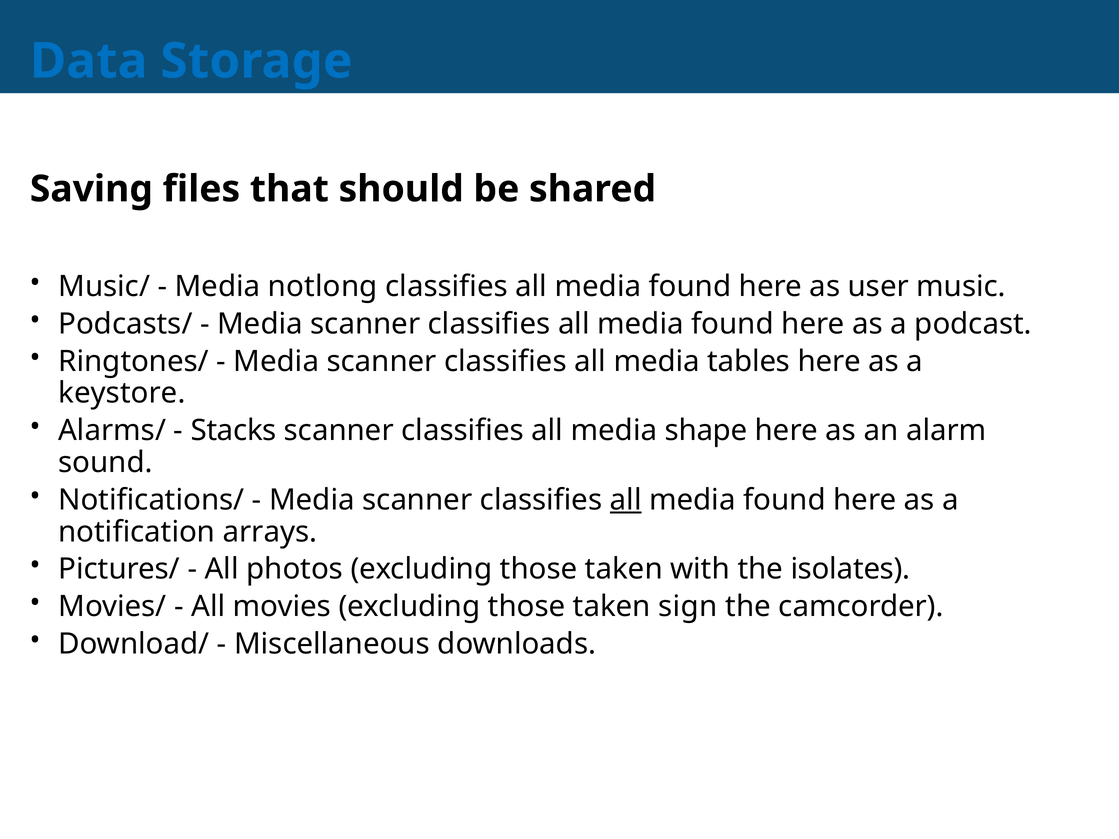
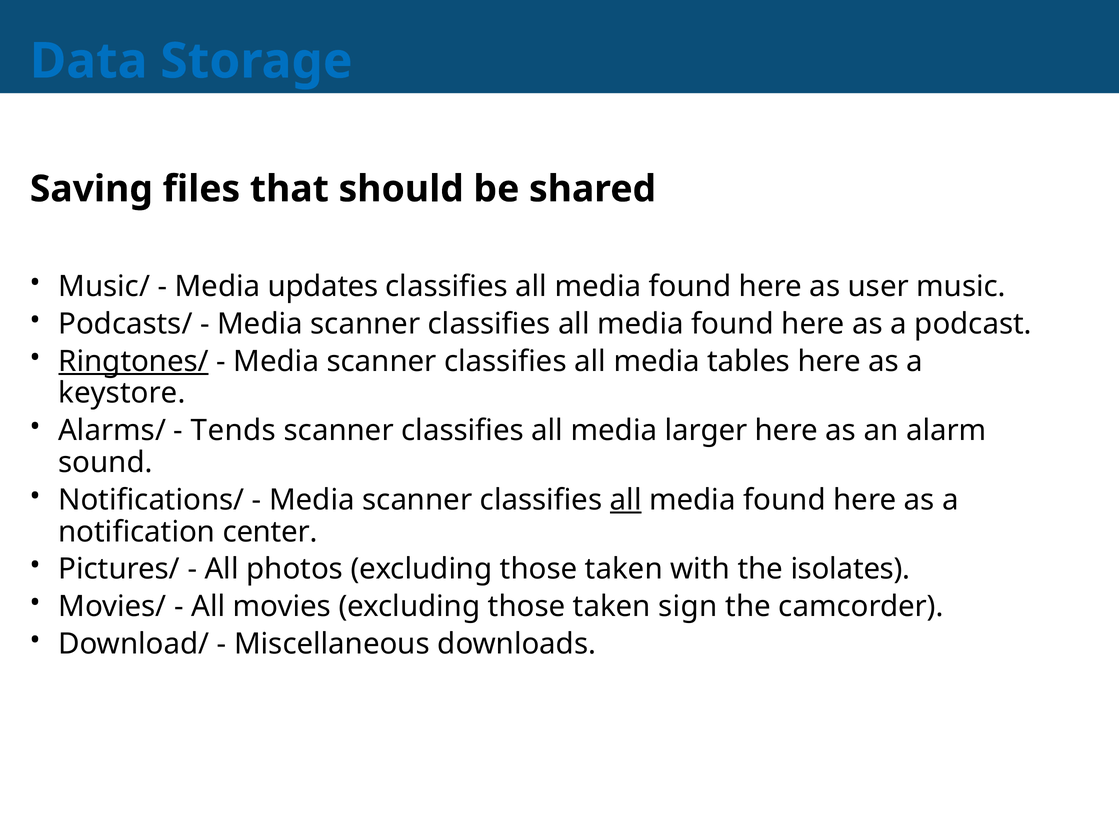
notlong: notlong -> updates
Ringtones/ underline: none -> present
Stacks: Stacks -> Tends
shape: shape -> larger
arrays: arrays -> center
